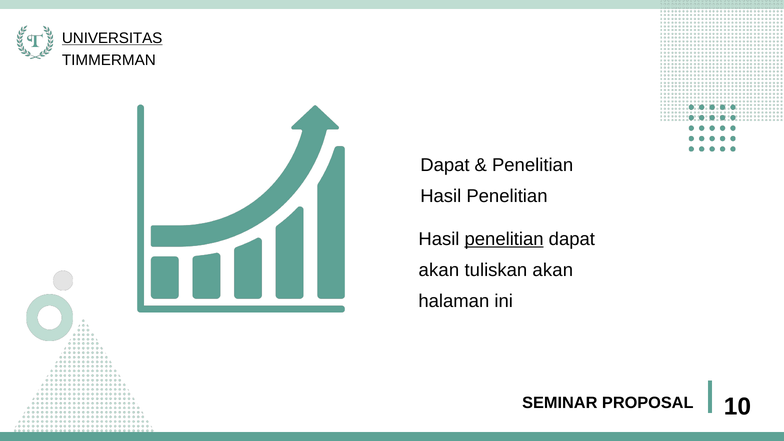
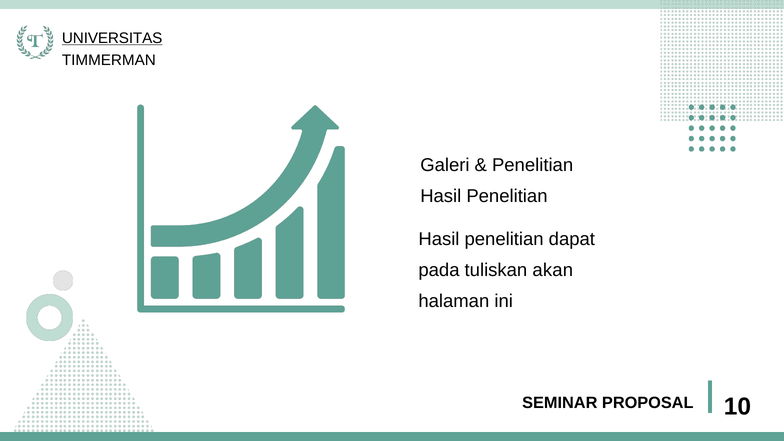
Dapat at (445, 165): Dapat -> Galeri
penelitian at (504, 239) underline: present -> none
akan at (439, 270): akan -> pada
